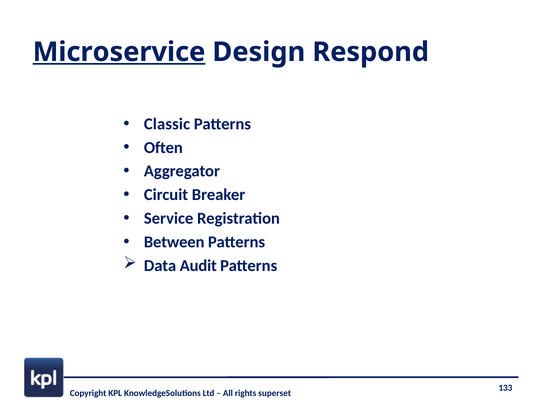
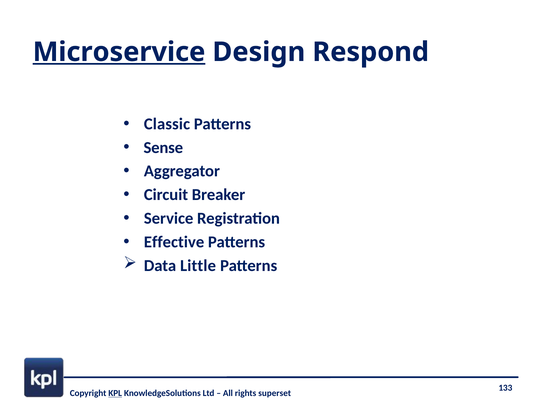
Often: Often -> Sense
Between: Between -> Effective
Audit: Audit -> Little
KPL underline: none -> present
